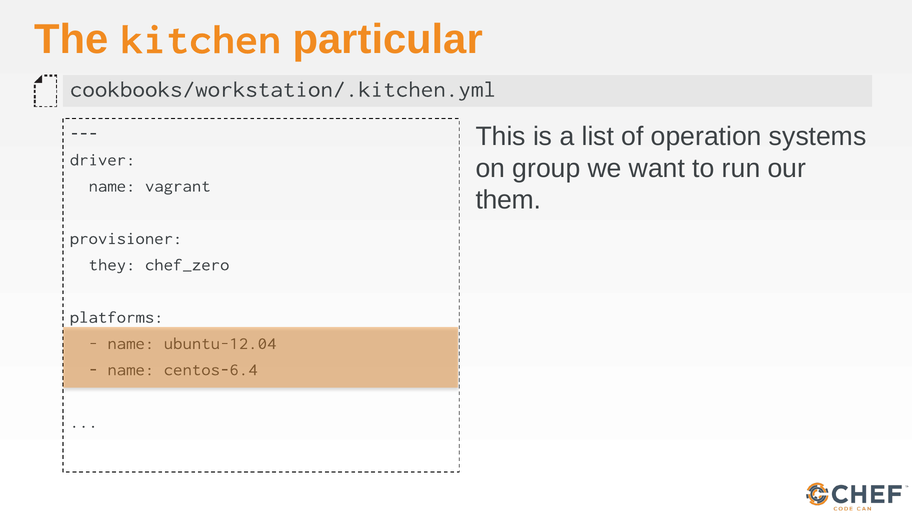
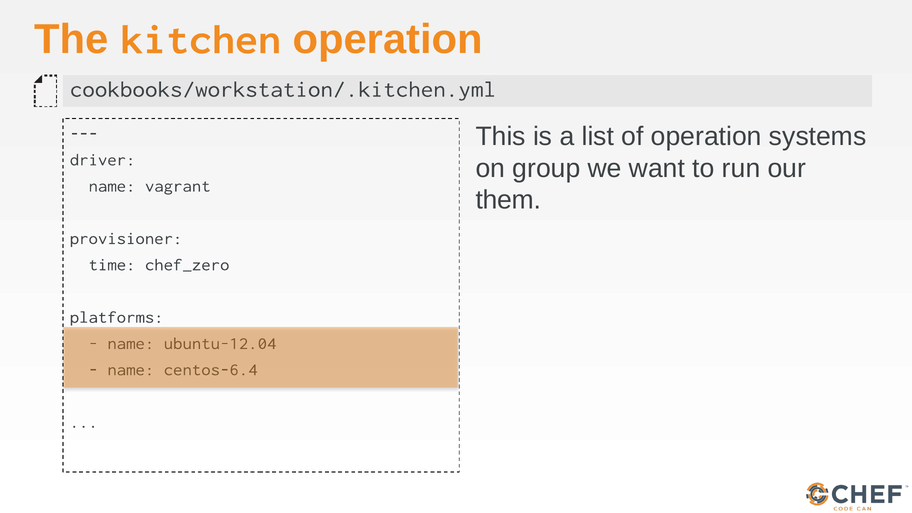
kitchen particular: particular -> operation
they: they -> time
